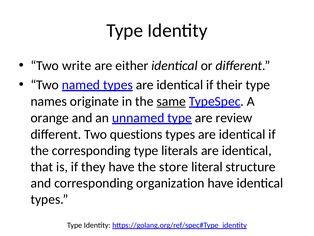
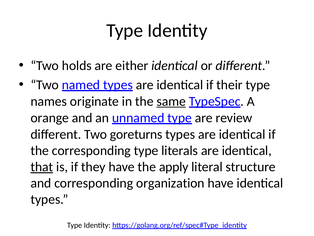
write: write -> holds
questions: questions -> goreturns
that underline: none -> present
store: store -> apply
